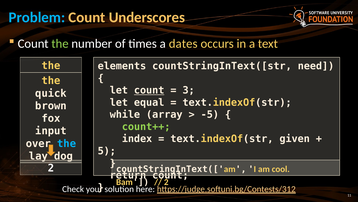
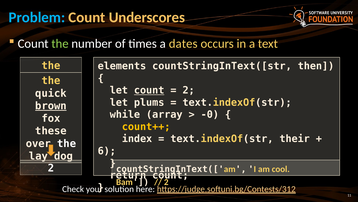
need: need -> then
3 at (189, 90): 3 -> 2
equal: equal -> plums
brown underline: none -> present
-5: -5 -> -0
count++ colour: light green -> yellow
input: input -> these
given: given -> their
the at (67, 143) colour: light blue -> white
5: 5 -> 6
